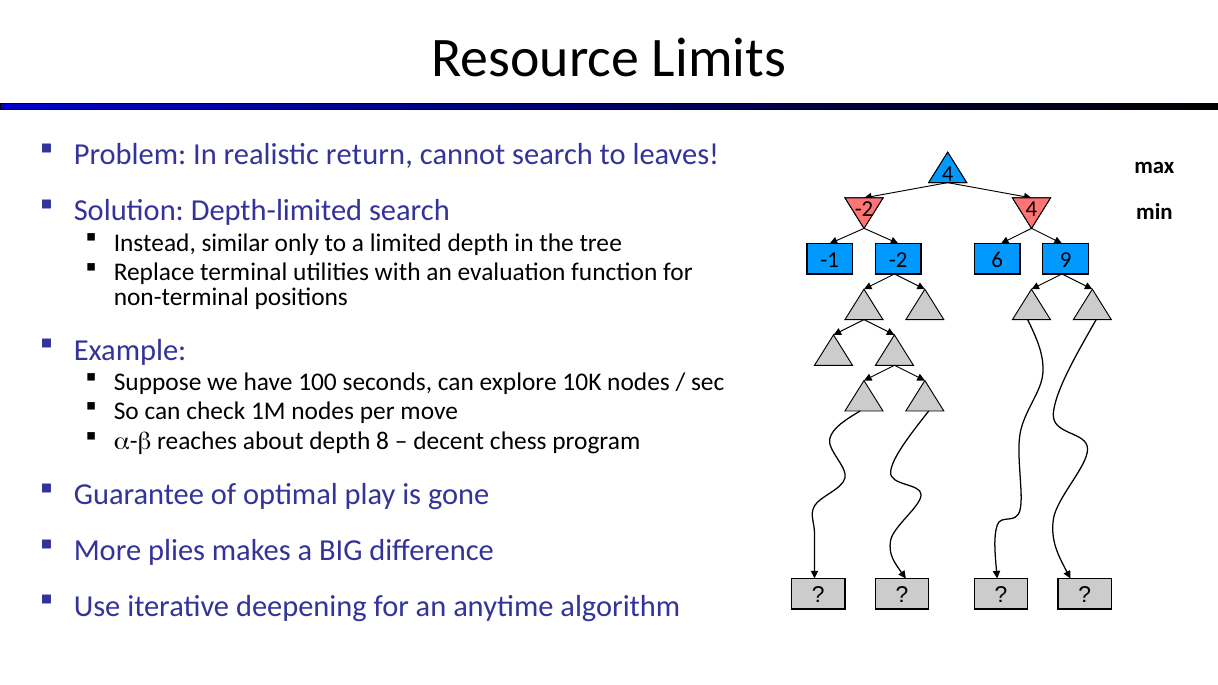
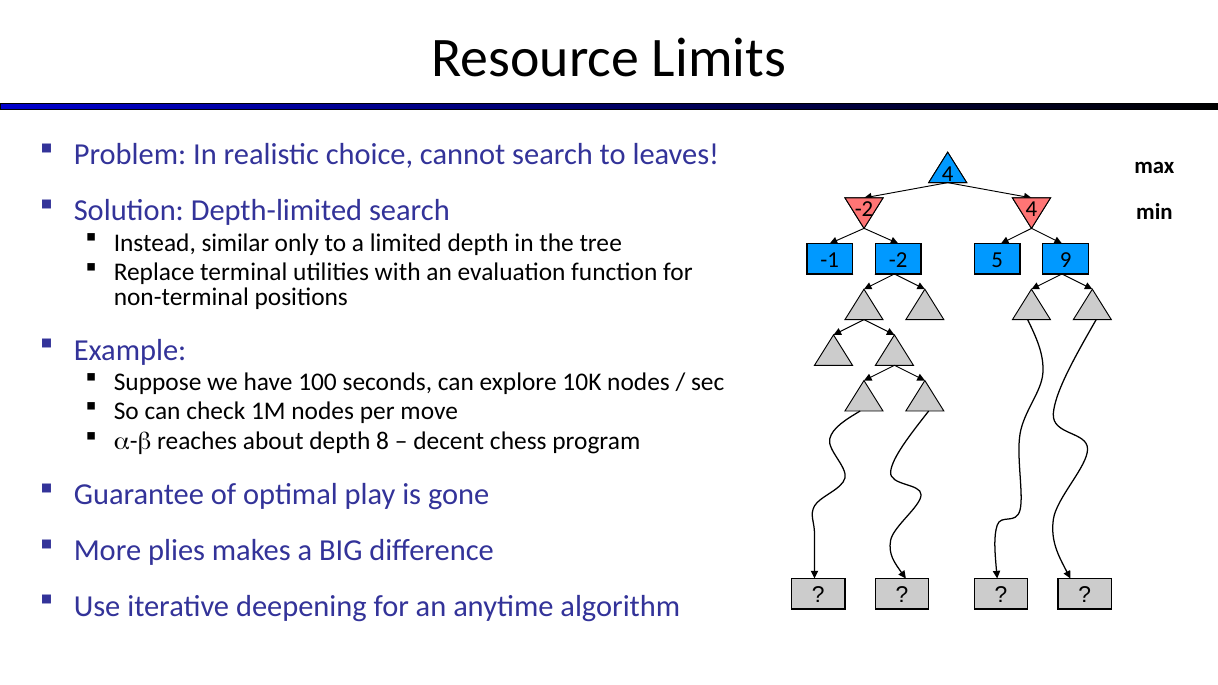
return: return -> choice
6: 6 -> 5
